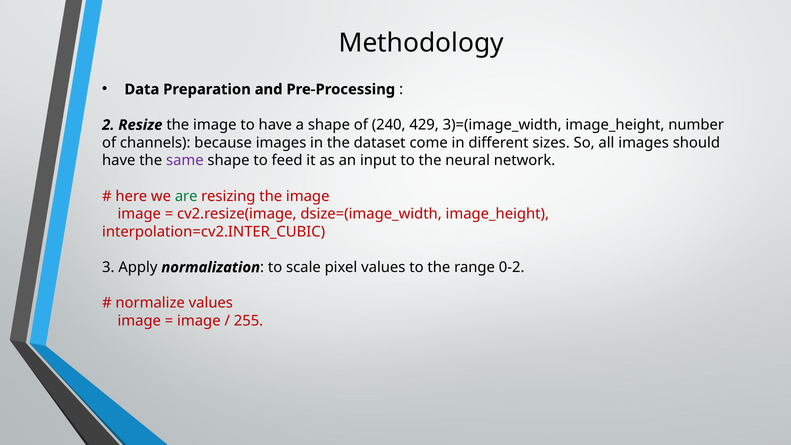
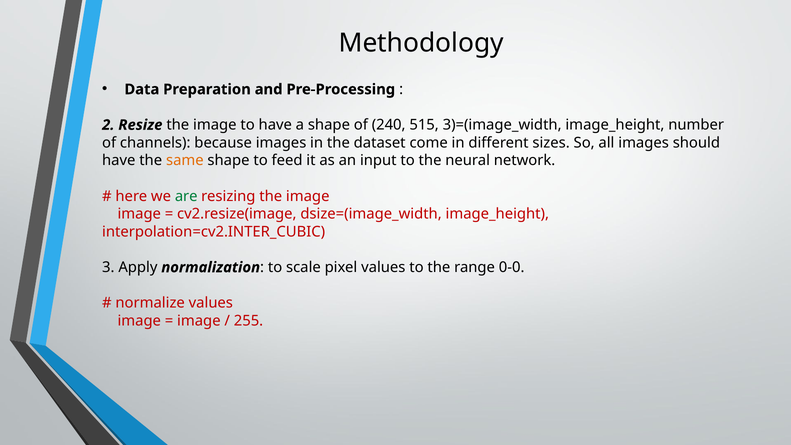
429: 429 -> 515
same colour: purple -> orange
0-2: 0-2 -> 0-0
